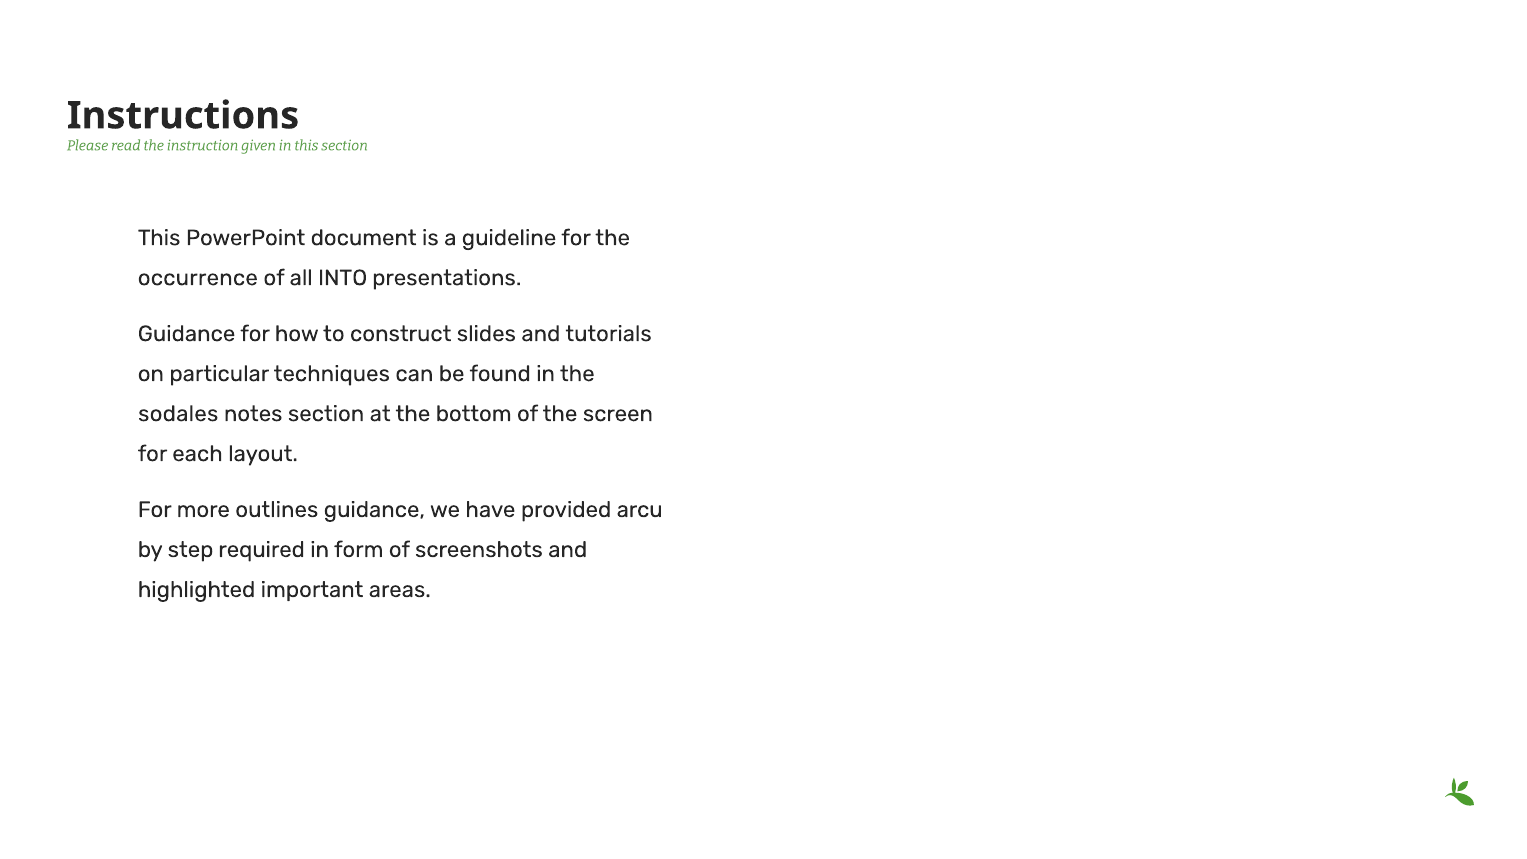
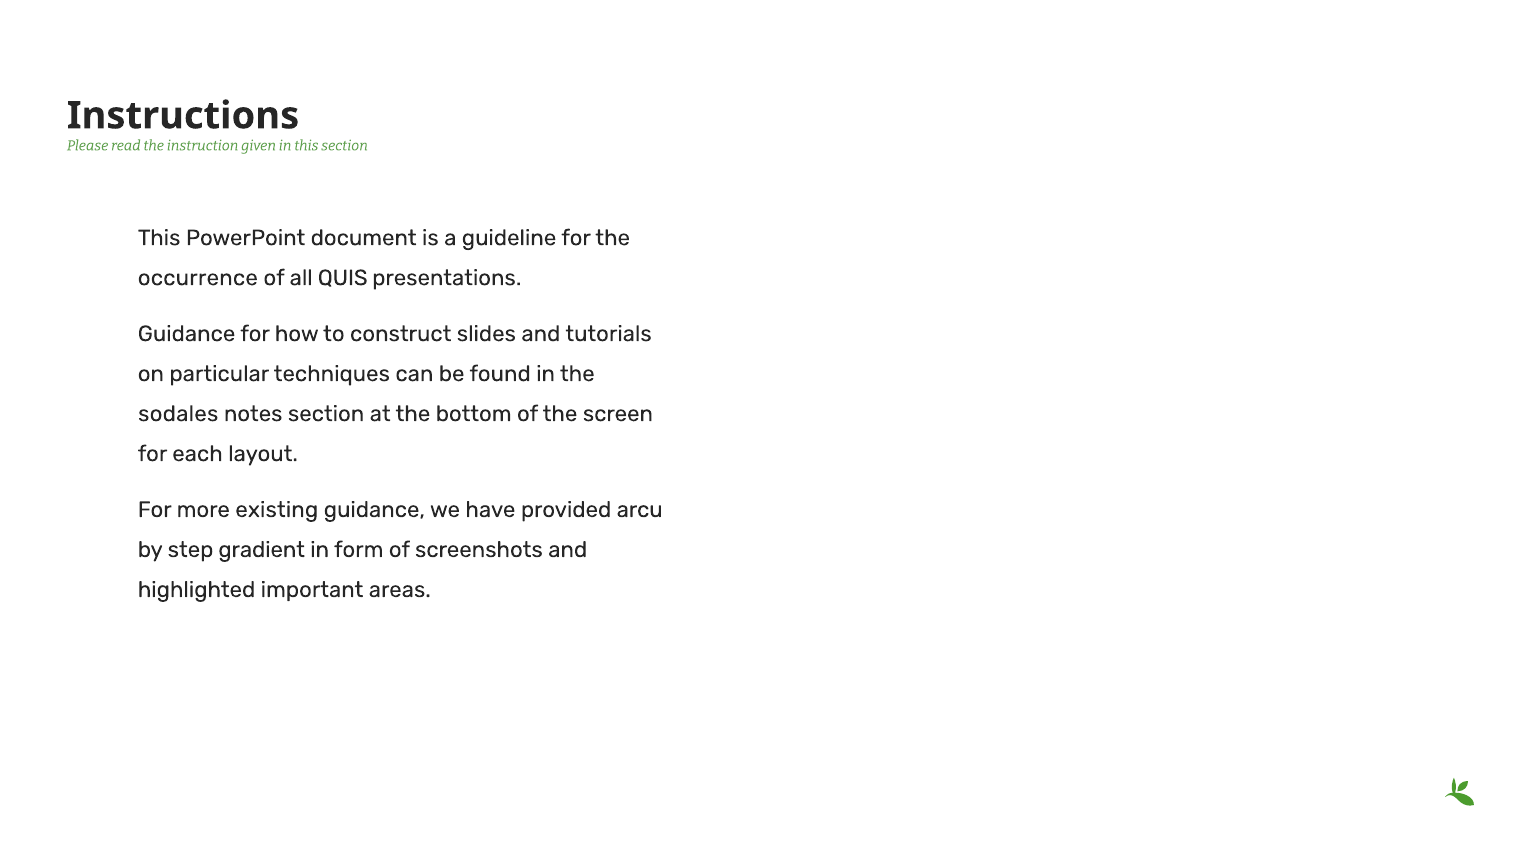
INTO: INTO -> QUIS
outlines: outlines -> existing
required: required -> gradient
